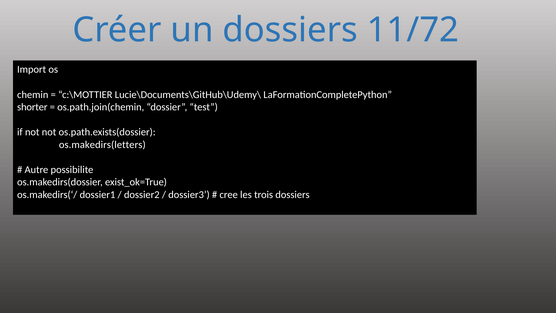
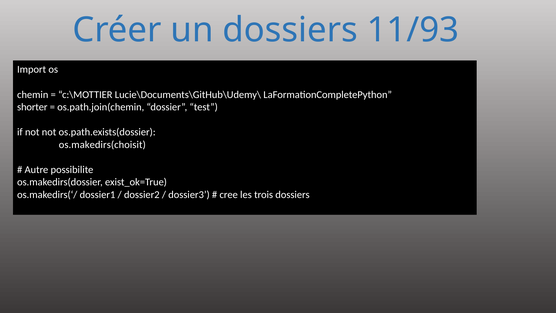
11/72: 11/72 -> 11/93
os.makedirs(letters: os.makedirs(letters -> os.makedirs(choisit
